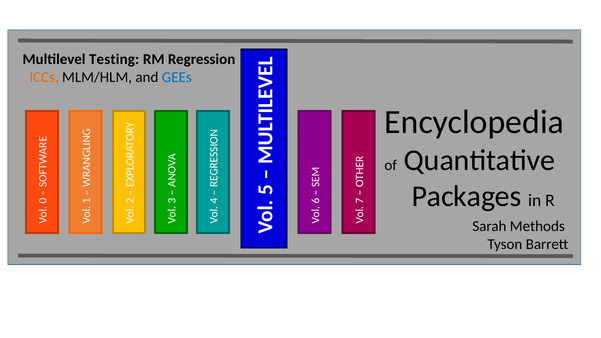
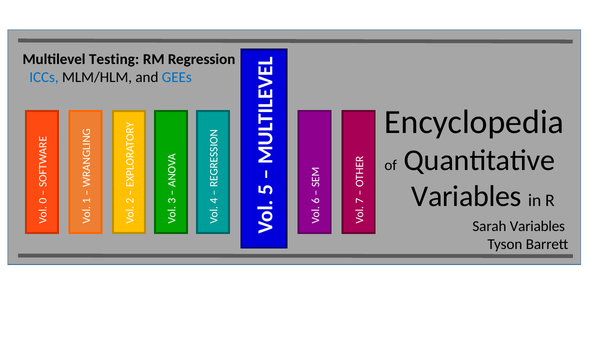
ICCs colour: orange -> blue
Packages at (466, 196): Packages -> Variables
Sarah Methods: Methods -> Variables
